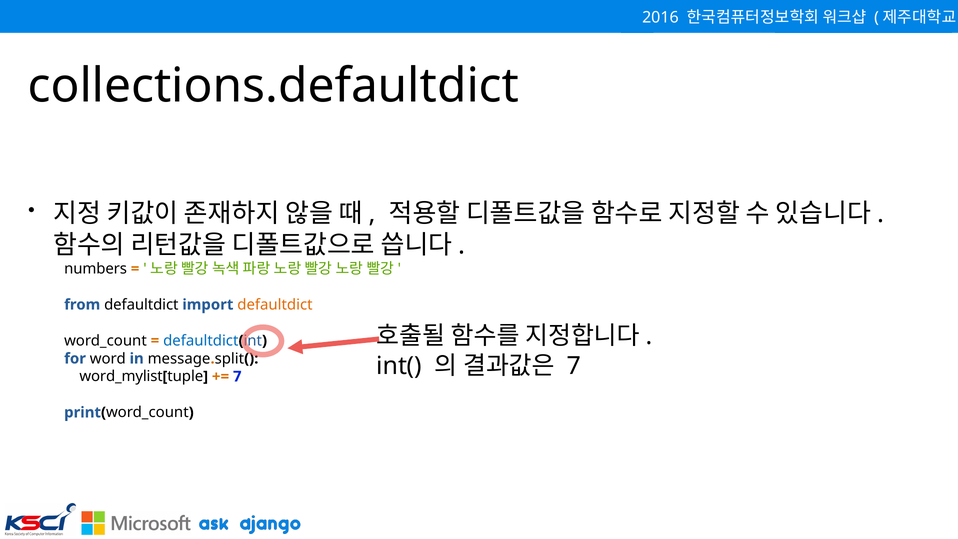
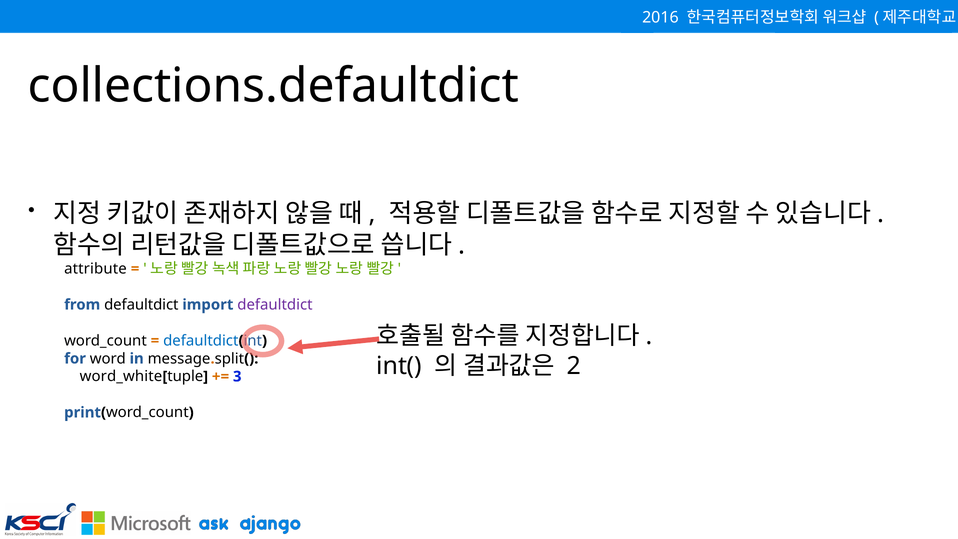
numbers: numbers -> attribute
defaultdict at (275, 305) colour: orange -> purple
7 at (574, 366): 7 -> 2
word_mylist: word_mylist -> word_white
7 at (237, 376): 7 -> 3
